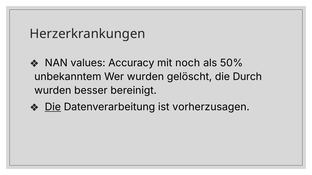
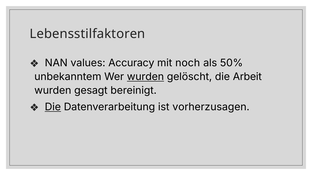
Herzerkrankungen: Herzerkrankungen -> Lebensstilfaktoren
wurden at (145, 77) underline: none -> present
Durch: Durch -> Arbeit
besser: besser -> gesagt
